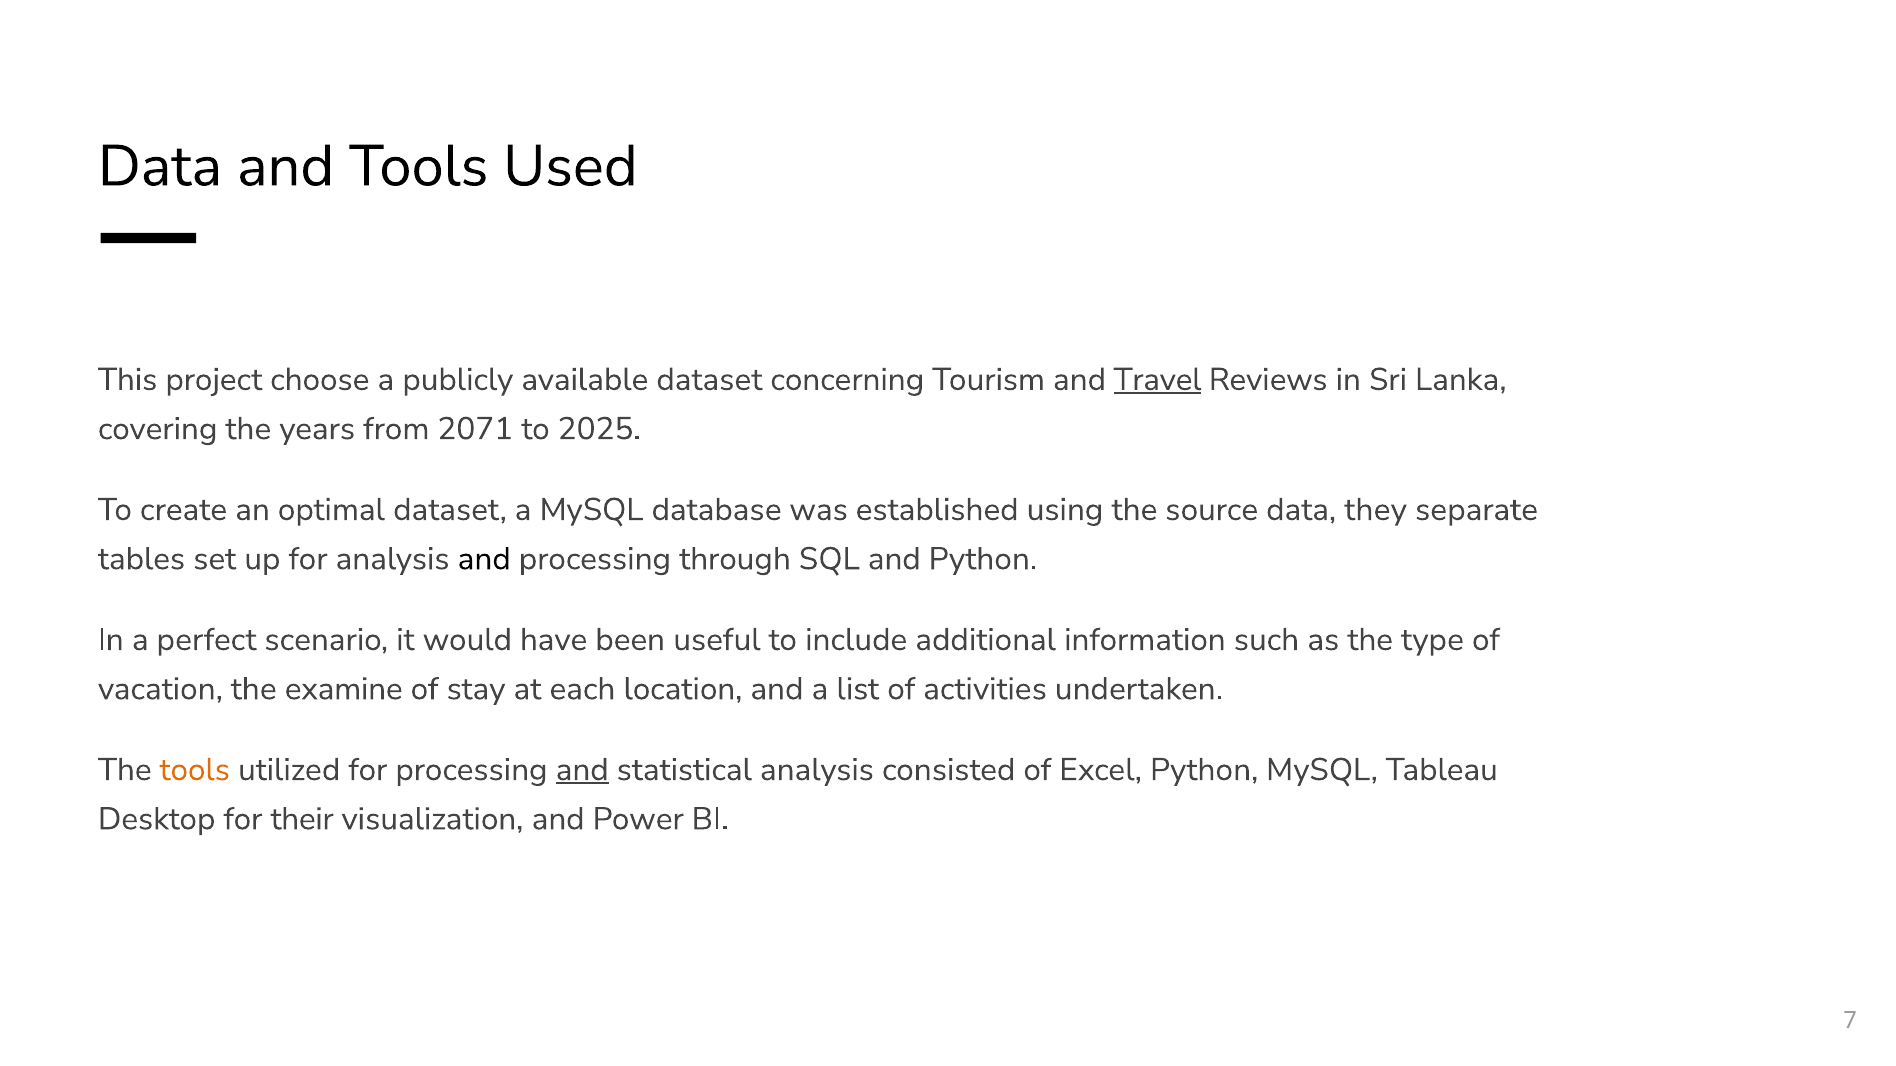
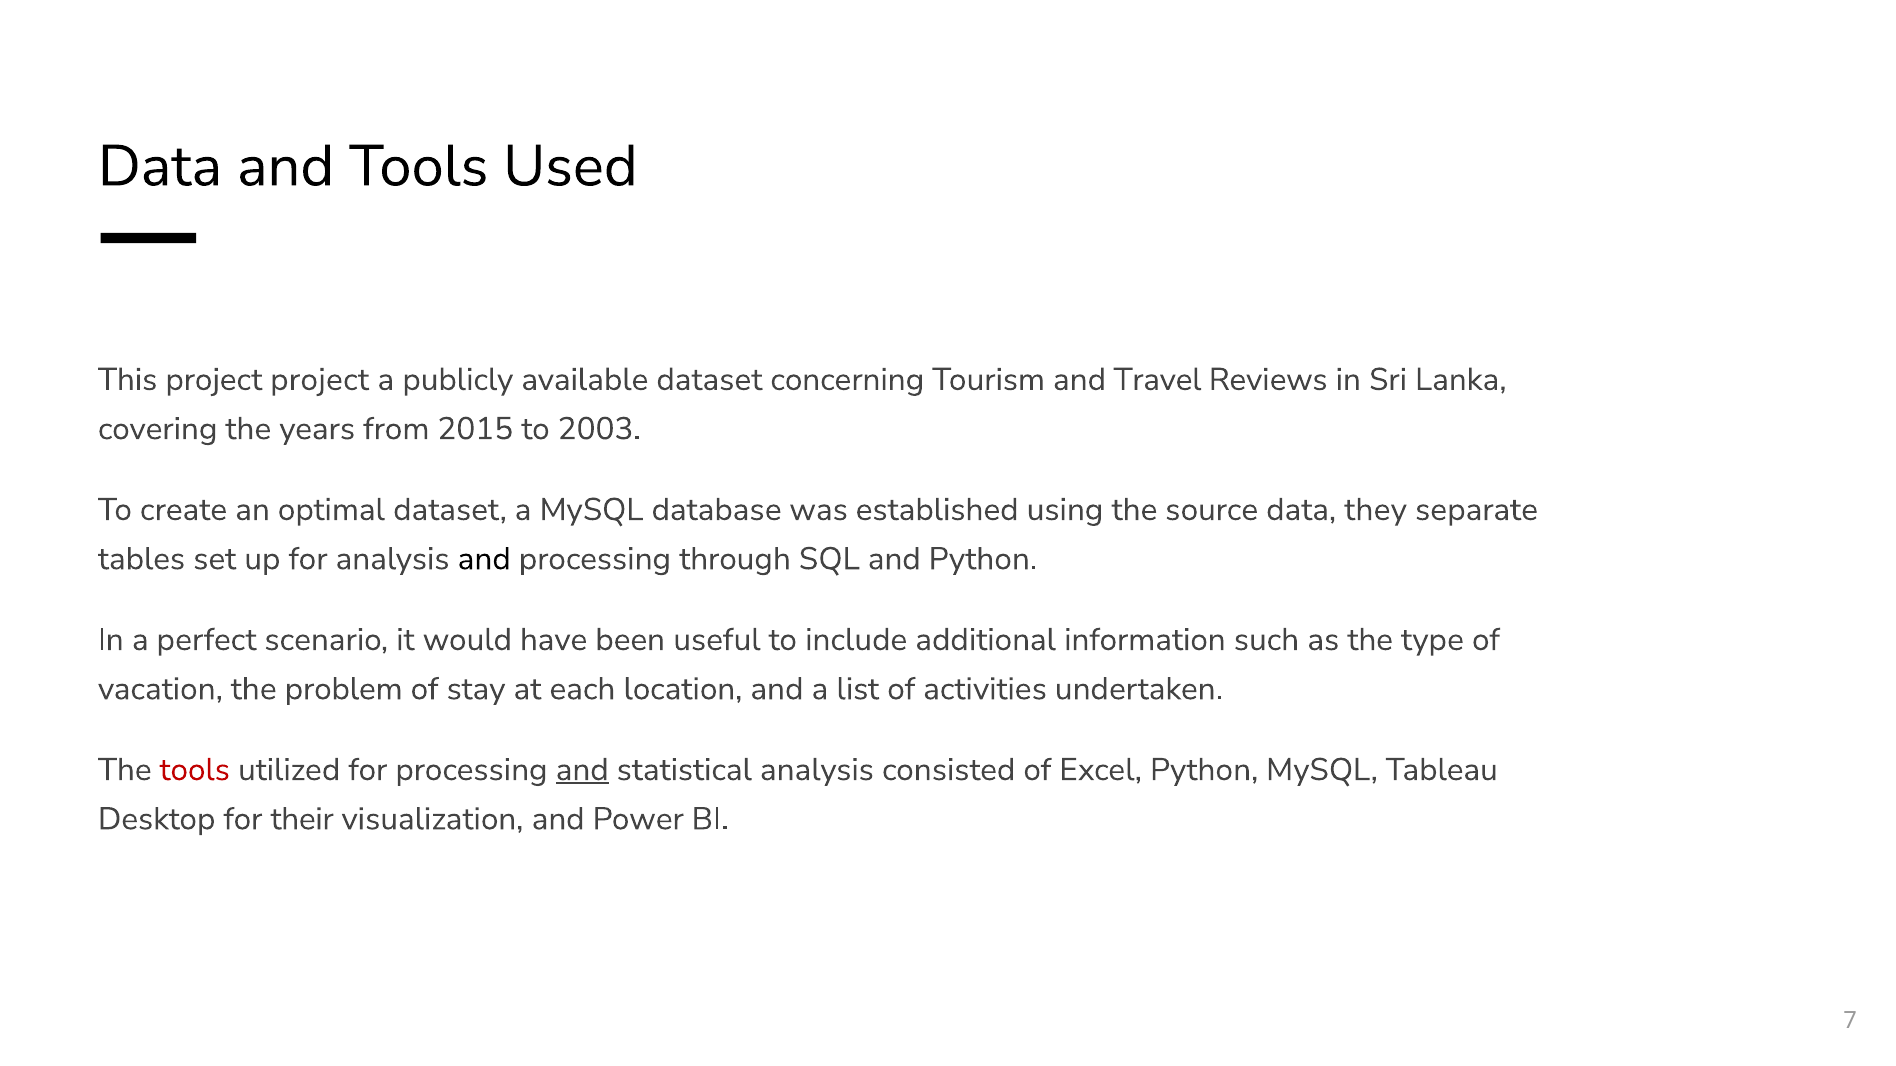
project choose: choose -> project
Travel underline: present -> none
2071: 2071 -> 2015
2025: 2025 -> 2003
examine: examine -> problem
tools at (195, 770) colour: orange -> red
